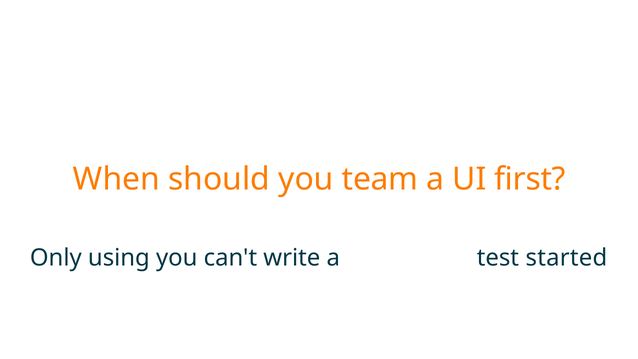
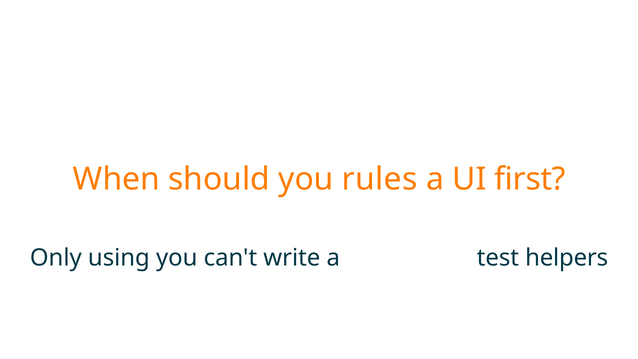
team: team -> rules
started: started -> helpers
